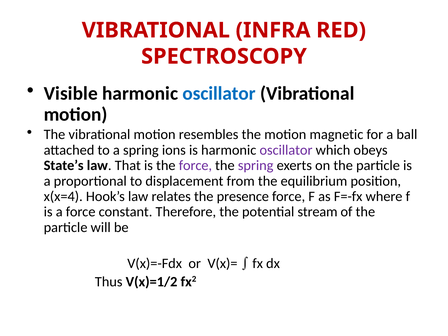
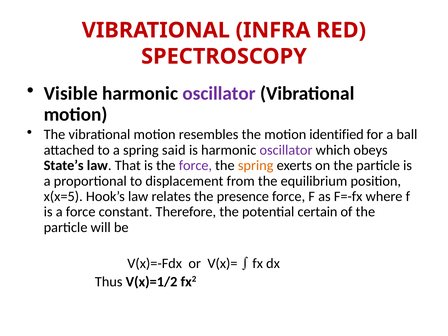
oscillator at (219, 94) colour: blue -> purple
magnetic: magnetic -> identified
ions: ions -> said
spring at (256, 166) colour: purple -> orange
x(x=4: x(x=4 -> x(x=5
stream: stream -> certain
